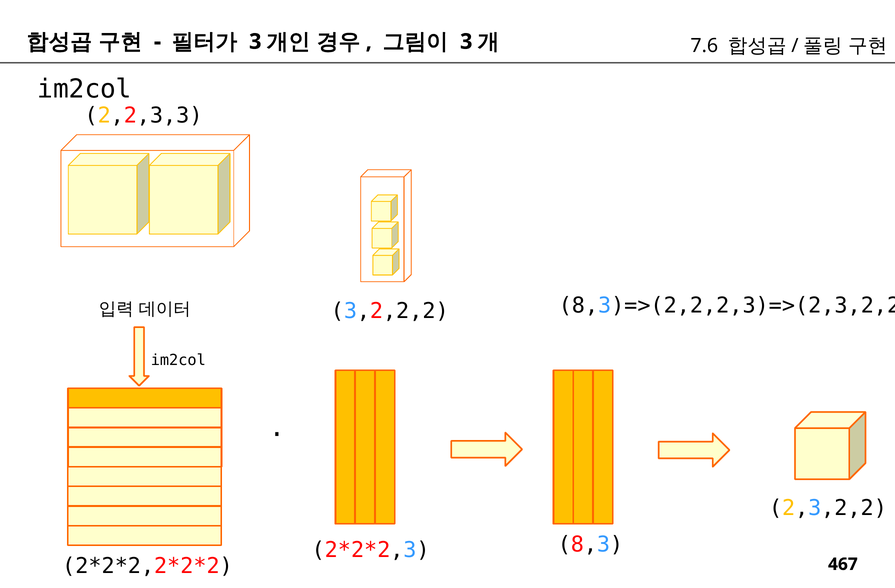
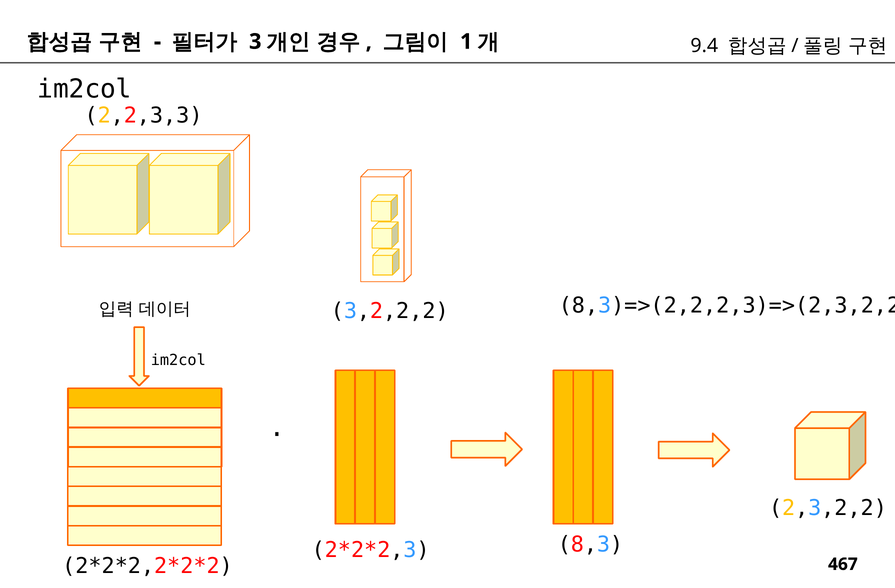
3 at (466, 42): 3 -> 1
7.6: 7.6 -> 9.4
